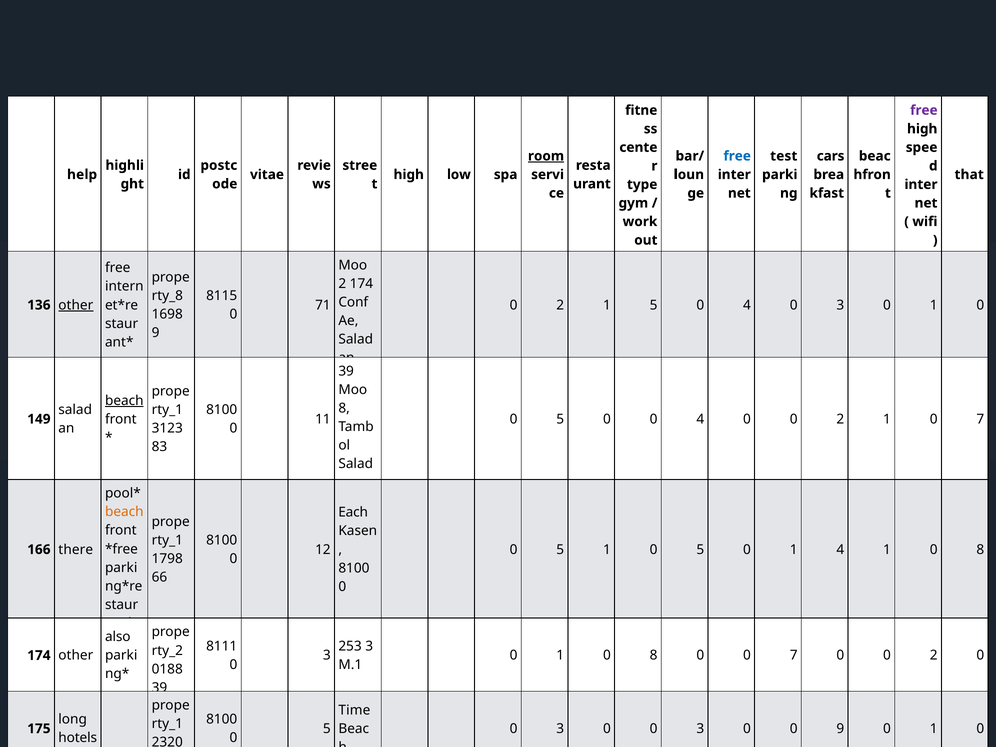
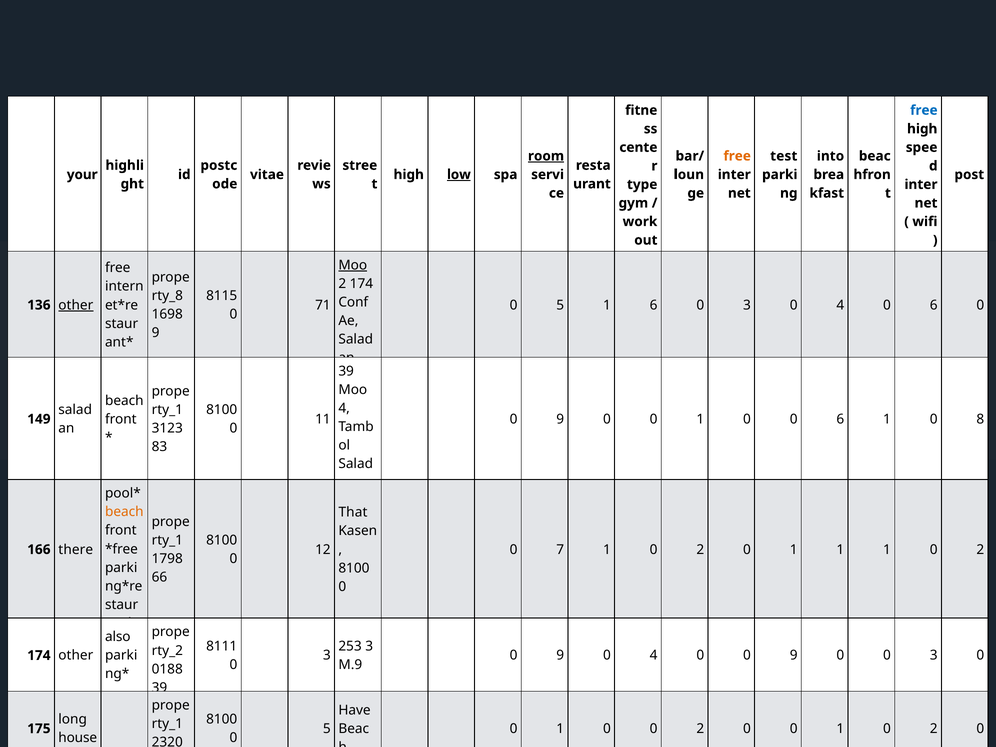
free at (924, 110) colour: purple -> blue
free at (737, 156) colour: blue -> orange
cars at (831, 156): cars -> into
help: help -> your
low at (459, 175) underline: none -> present
that: that -> post
Moo at (353, 265) underline: none -> present
2 at (560, 305): 2 -> 5
1 5: 5 -> 6
4 at (747, 305): 4 -> 3
3 at (840, 305): 3 -> 4
1 at (934, 305): 1 -> 6
beach at (124, 401) underline: present -> none
8 at (344, 408): 8 -> 4
5 at (560, 419): 5 -> 9
4 at (700, 419): 4 -> 1
2 at (840, 419): 2 -> 6
1 0 7: 7 -> 8
Each: Each -> That
5 at (560, 550): 5 -> 7
5 at (700, 550): 5 -> 2
0 1 4: 4 -> 1
8 at (980, 550): 8 -> 2
1 at (560, 655): 1 -> 9
8 at (654, 655): 8 -> 4
0 0 7: 7 -> 9
2 at (934, 655): 2 -> 3
M.1: M.1 -> M.9
Time: Time -> Have
3 at (560, 729): 3 -> 1
0 0 3: 3 -> 2
9 at (840, 729): 9 -> 1
1 at (934, 729): 1 -> 2
hotels: hotels -> house
